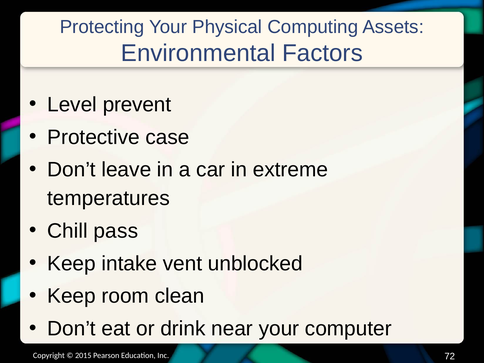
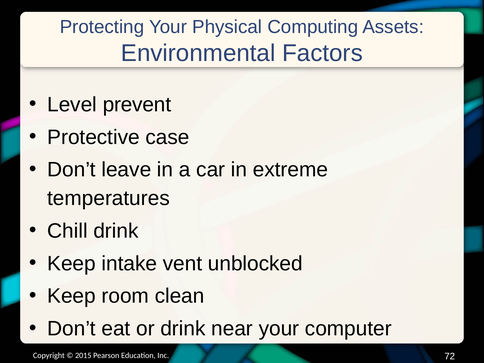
Chill pass: pass -> drink
